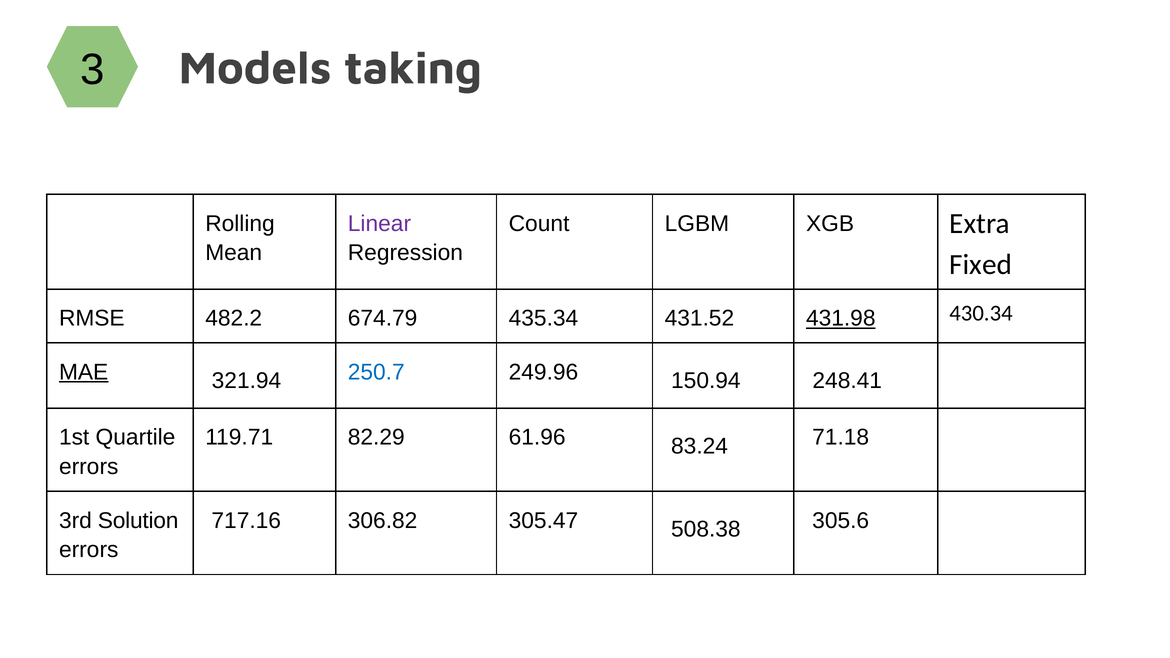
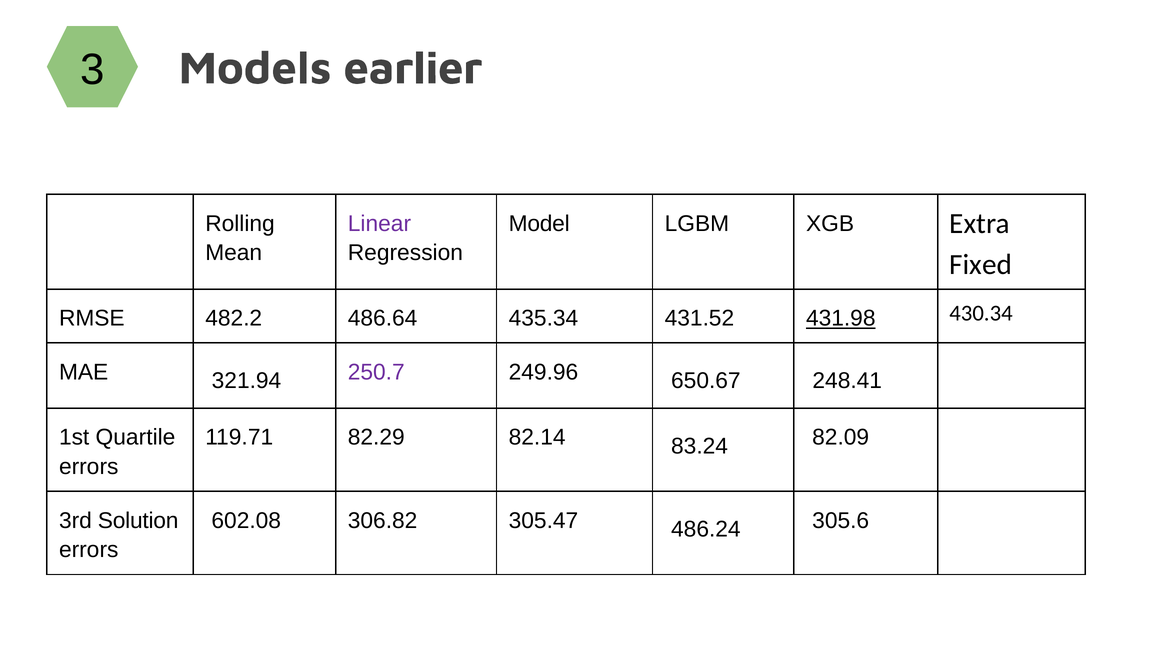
taking: taking -> earlier
Count: Count -> Model
674.79: 674.79 -> 486.64
MAE underline: present -> none
250.7 colour: blue -> purple
150.94: 150.94 -> 650.67
61.96: 61.96 -> 82.14
71.18: 71.18 -> 82.09
717.16: 717.16 -> 602.08
508.38: 508.38 -> 486.24
